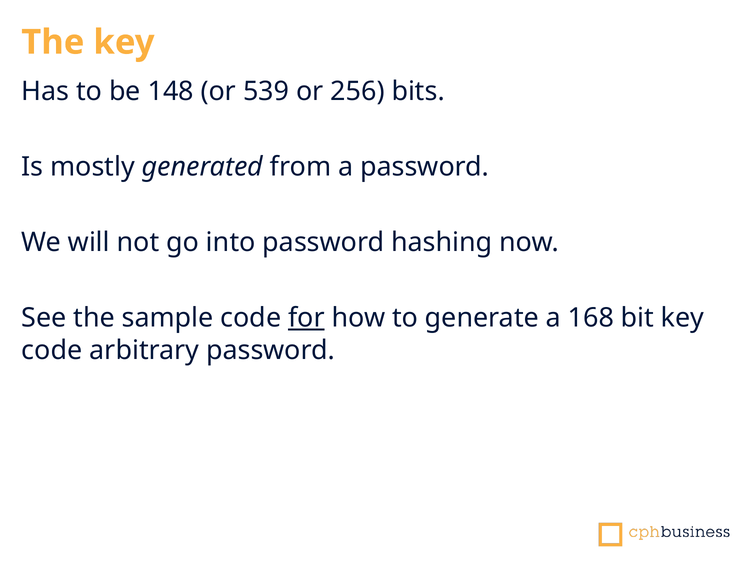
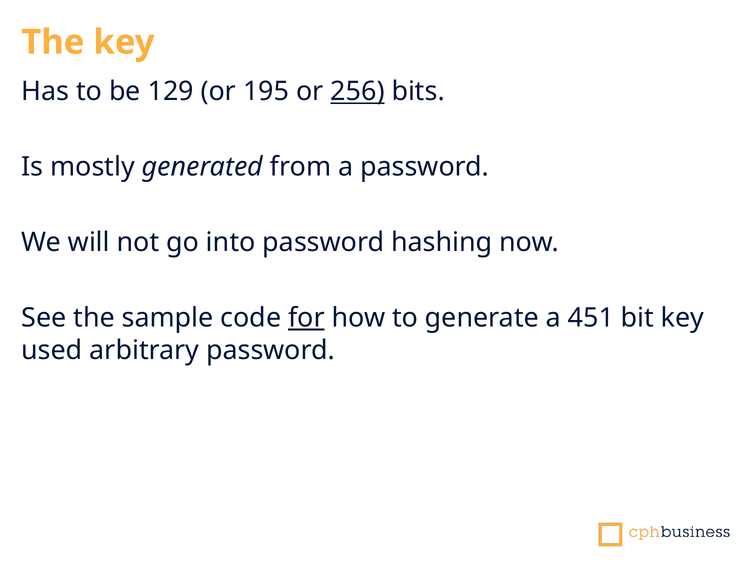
148: 148 -> 129
539: 539 -> 195
256 underline: none -> present
168: 168 -> 451
code at (52, 350): code -> used
